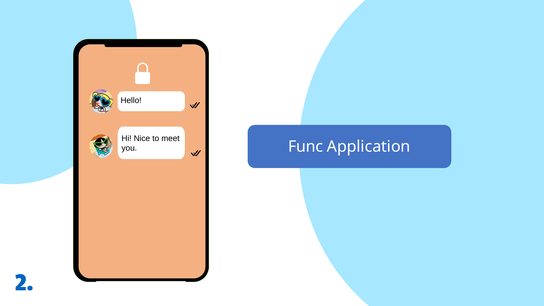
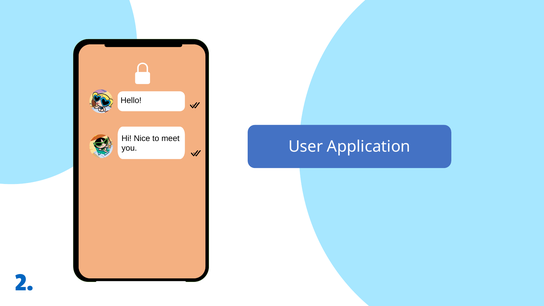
Func: Func -> User
